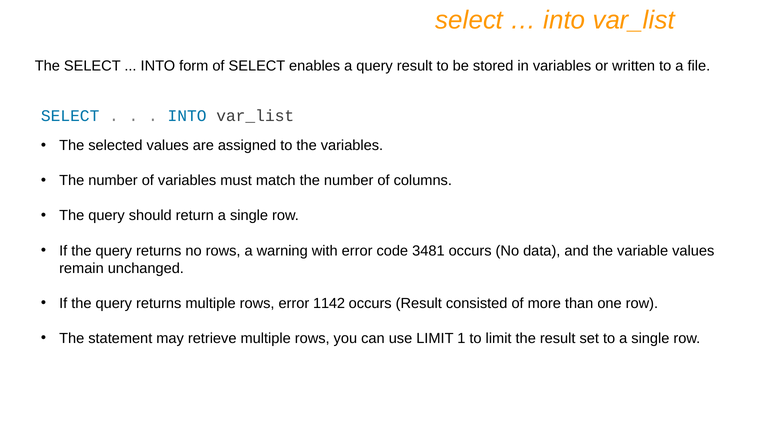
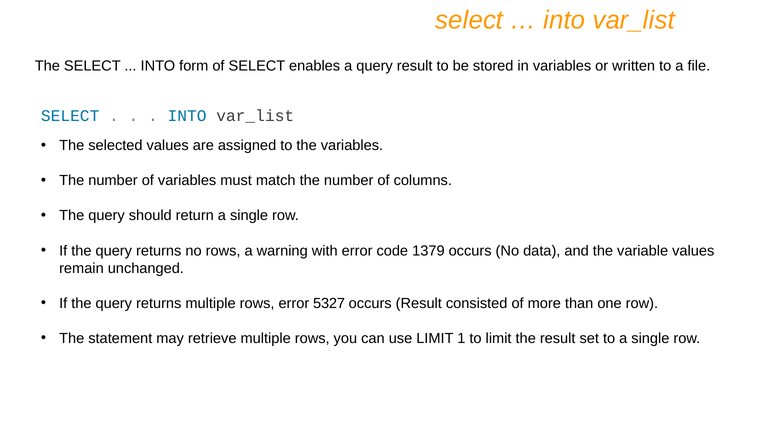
3481: 3481 -> 1379
1142: 1142 -> 5327
